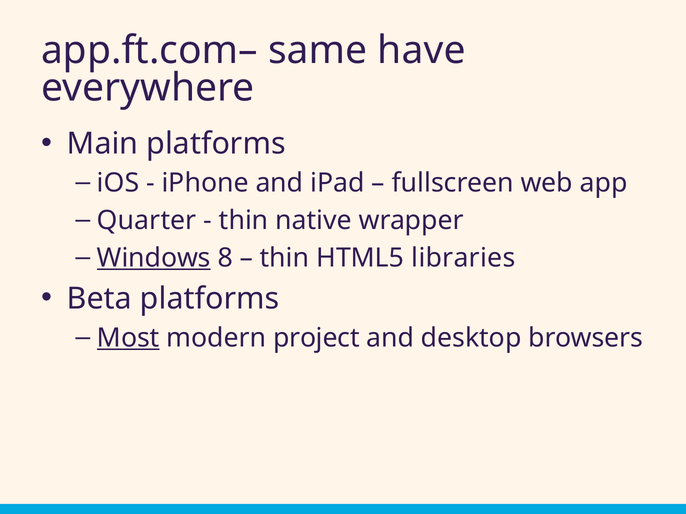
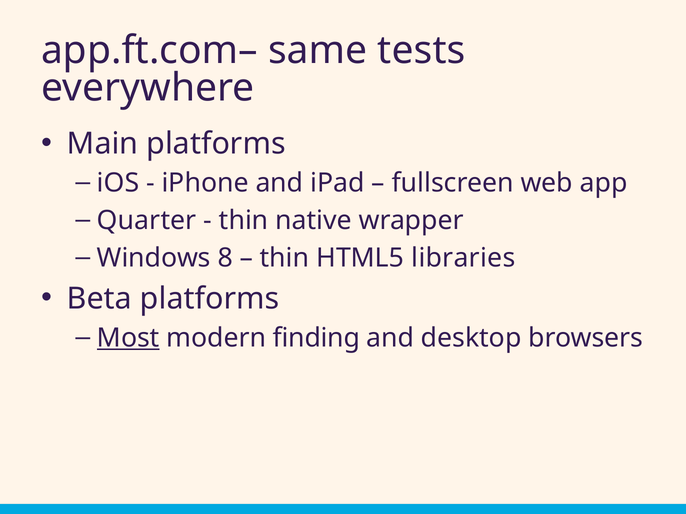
have: have -> tests
Windows underline: present -> none
project: project -> finding
